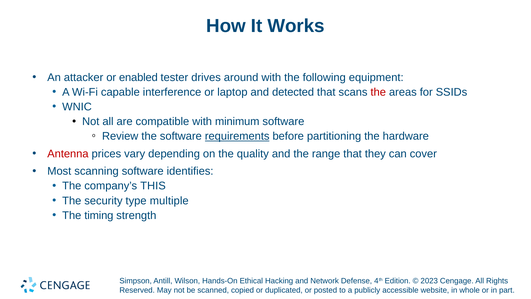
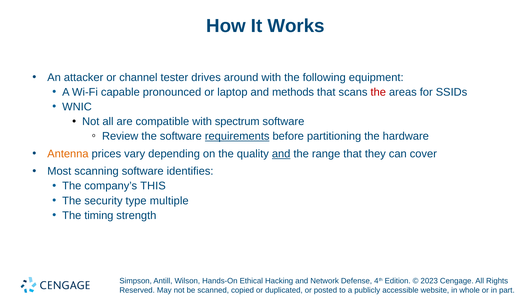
enabled: enabled -> channel
interference: interference -> pronounced
detected: detected -> methods
minimum: minimum -> spectrum
Antenna colour: red -> orange
and at (281, 154) underline: none -> present
